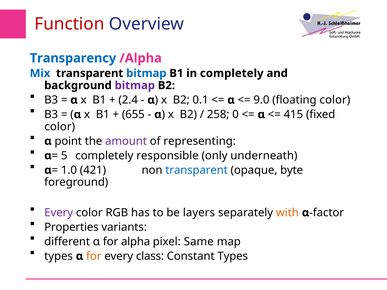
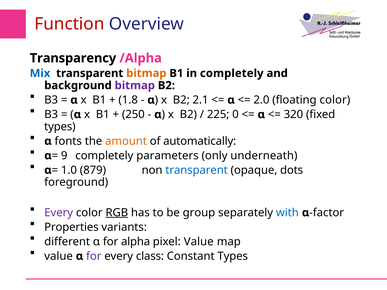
Transparency colour: blue -> black
bitmap at (146, 73) colour: blue -> orange
2.4: 2.4 -> 1.8
0.1: 0.1 -> 2.1
9.0: 9.0 -> 2.0
655: 655 -> 250
258: 258 -> 225
415: 415 -> 320
color at (60, 127): color -> types
point: point -> fonts
amount colour: purple -> orange
representing: representing -> automatically
5: 5 -> 9
responsible: responsible -> parameters
421: 421 -> 879
byte: byte -> dots
RGB underline: none -> present
layers: layers -> group
with colour: orange -> blue
pixel Same: Same -> Value
types at (59, 256): types -> value
for at (94, 256) colour: orange -> purple
